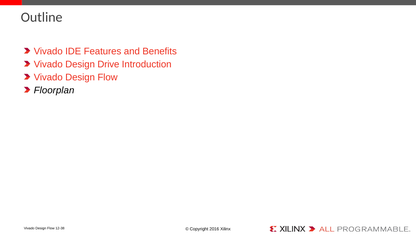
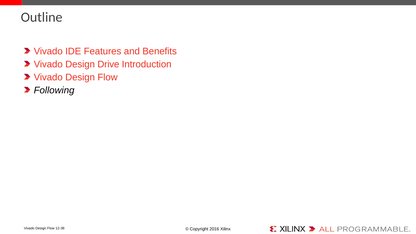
Floorplan: Floorplan -> Following
